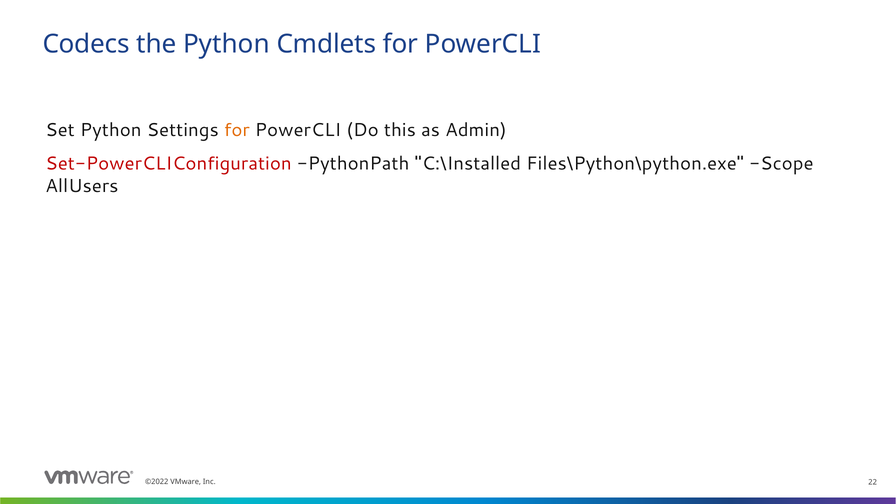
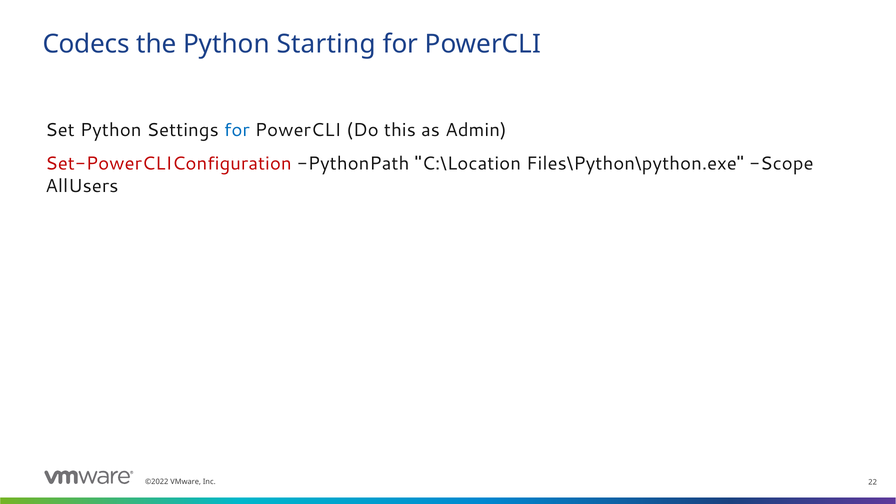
Cmdlets: Cmdlets -> Starting
for at (237, 130) colour: orange -> blue
C:\Installed: C:\Installed -> C:\Location
